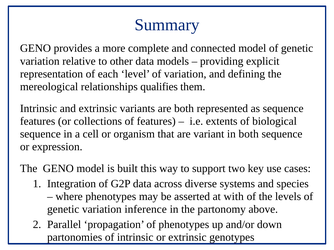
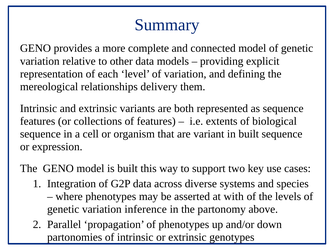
qualifies: qualifies -> delivery
in both: both -> built
